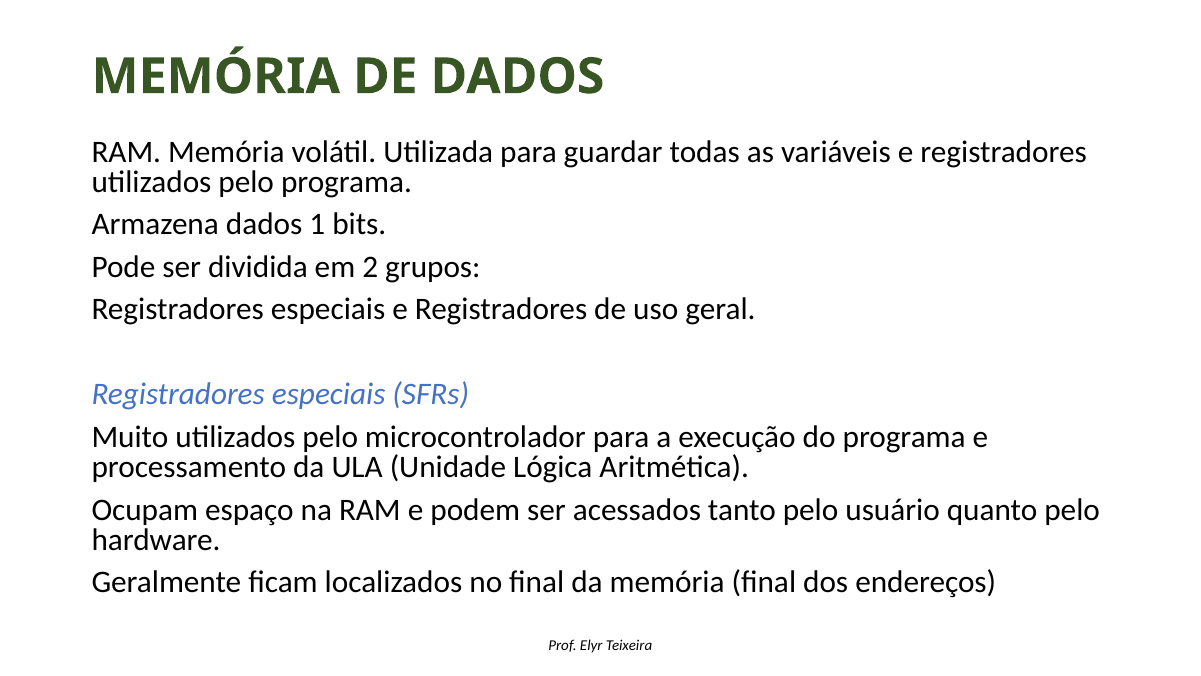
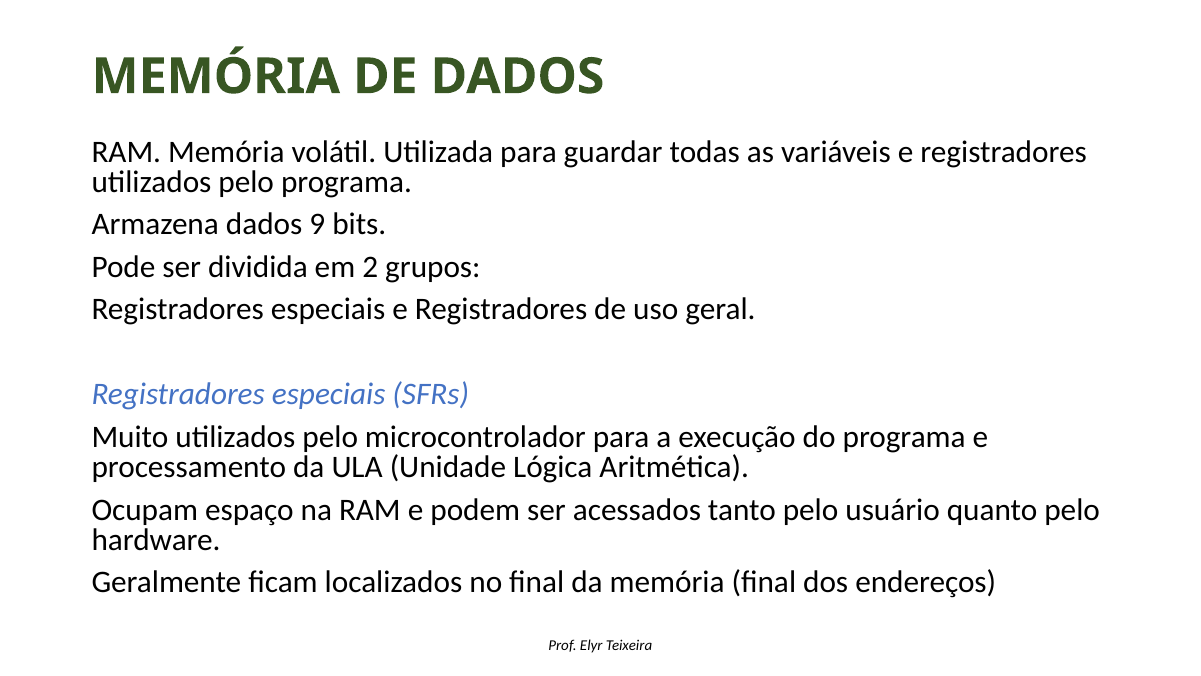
1: 1 -> 9
